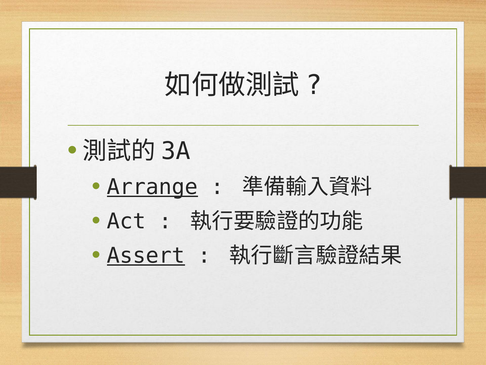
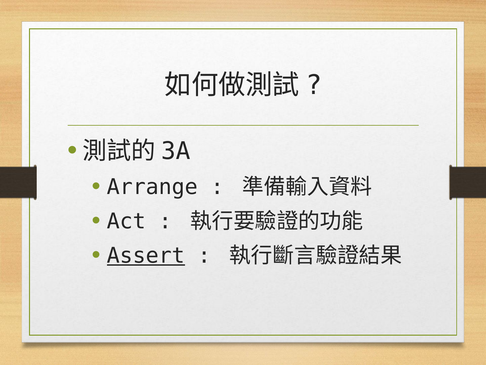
Arrange underline: present -> none
